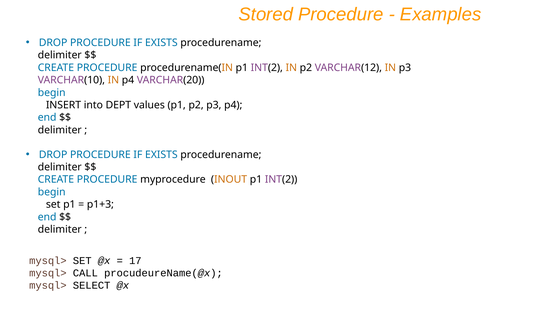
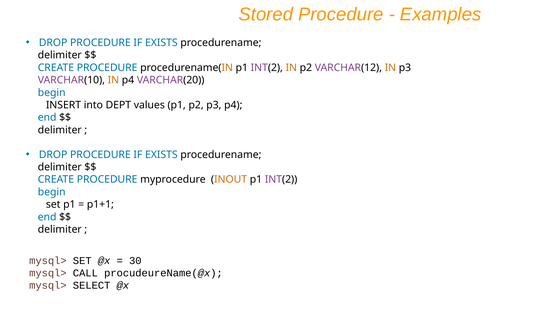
p1+3: p1+3 -> p1+1
17: 17 -> 30
